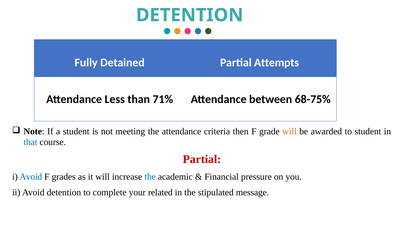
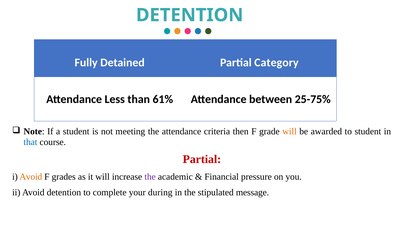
Attempts: Attempts -> Category
71%: 71% -> 61%
68-75%: 68-75% -> 25-75%
Avoid at (31, 176) colour: blue -> orange
the at (150, 176) colour: blue -> purple
related: related -> during
